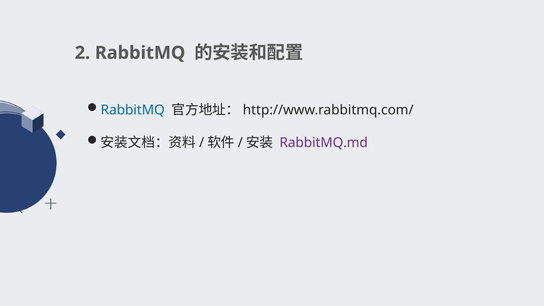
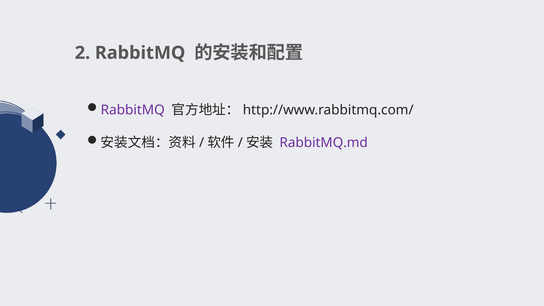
RabbitMQ at (133, 110) colour: blue -> purple
